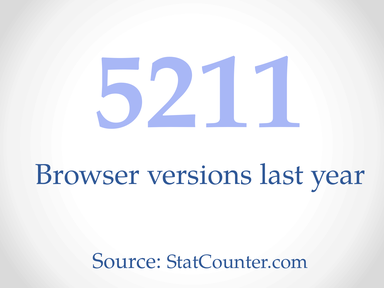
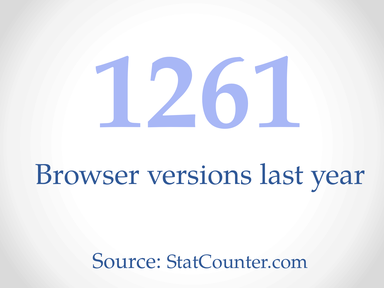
5211: 5211 -> 1261
